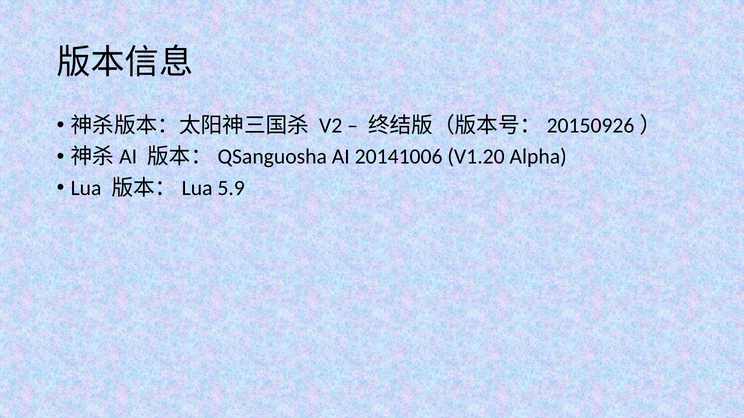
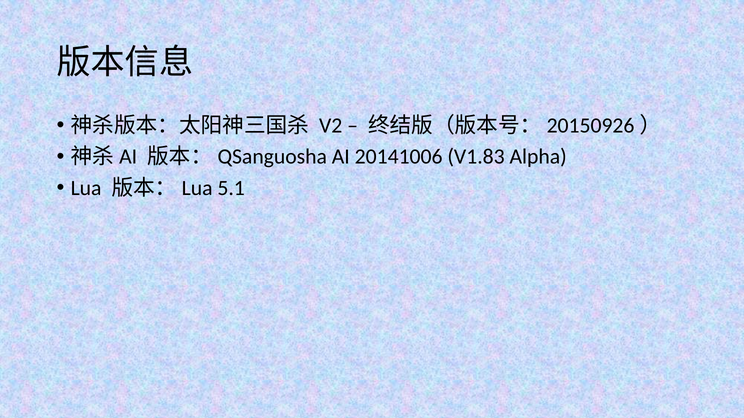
V1.20: V1.20 -> V1.83
5.9: 5.9 -> 5.1
